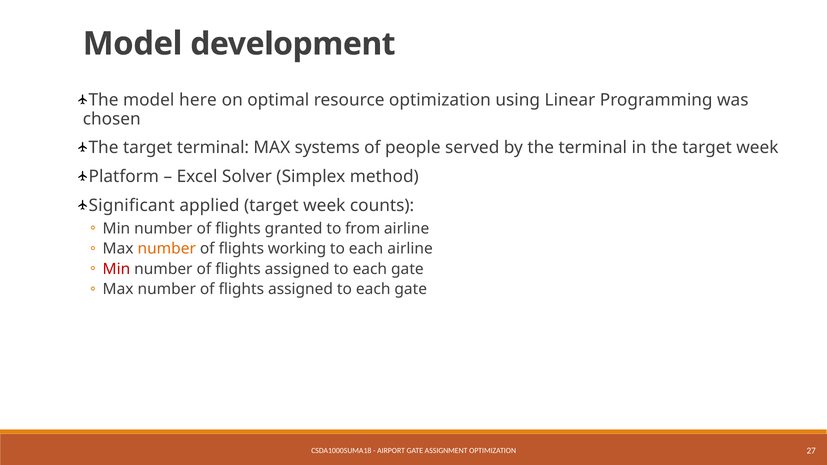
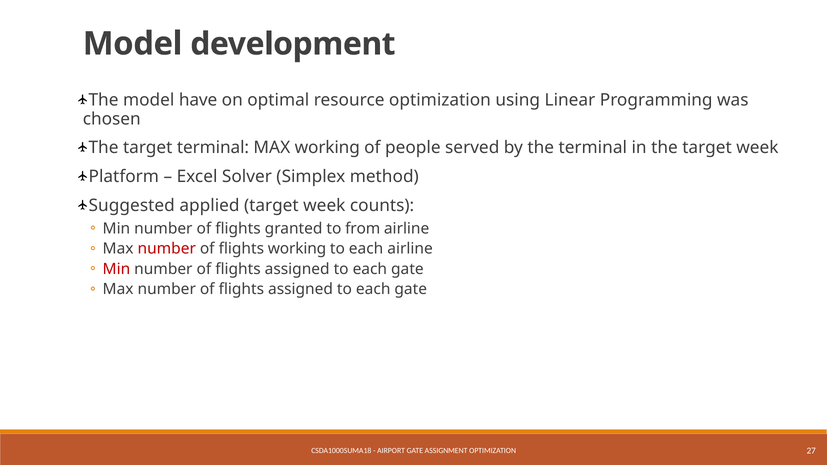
here: here -> have
MAX systems: systems -> working
Significant: Significant -> Suggested
number at (167, 249) colour: orange -> red
